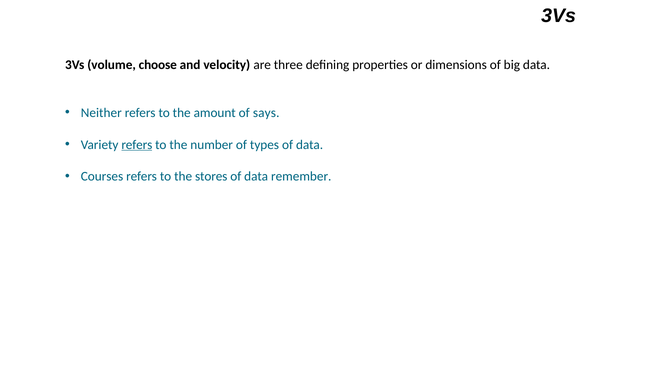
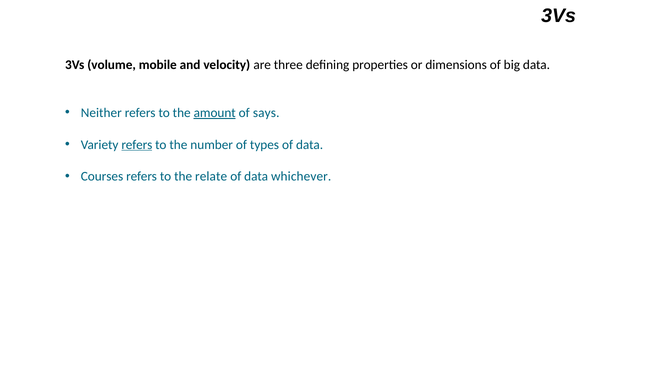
choose: choose -> mobile
amount underline: none -> present
stores: stores -> relate
remember: remember -> whichever
